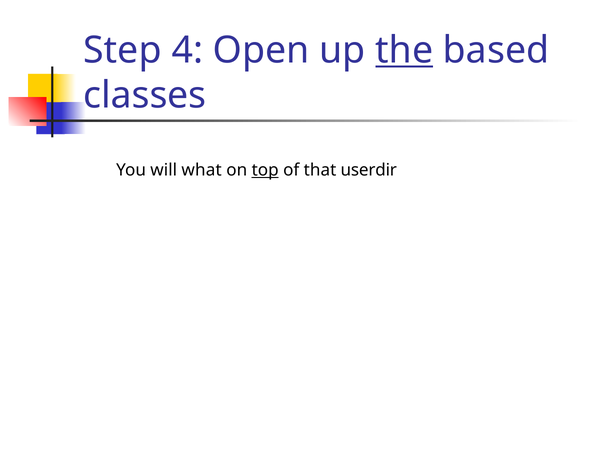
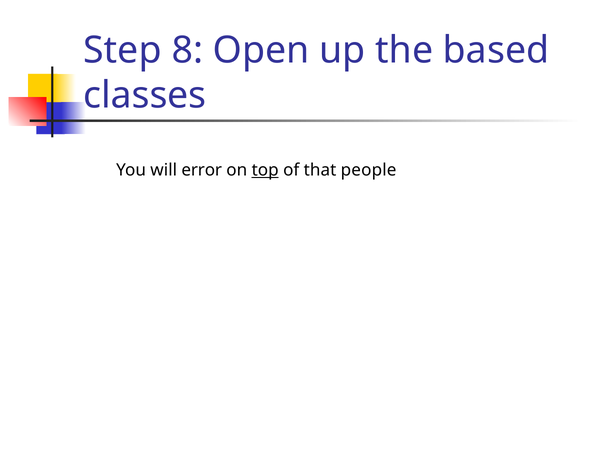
4: 4 -> 8
the underline: present -> none
what: what -> error
userdir: userdir -> people
